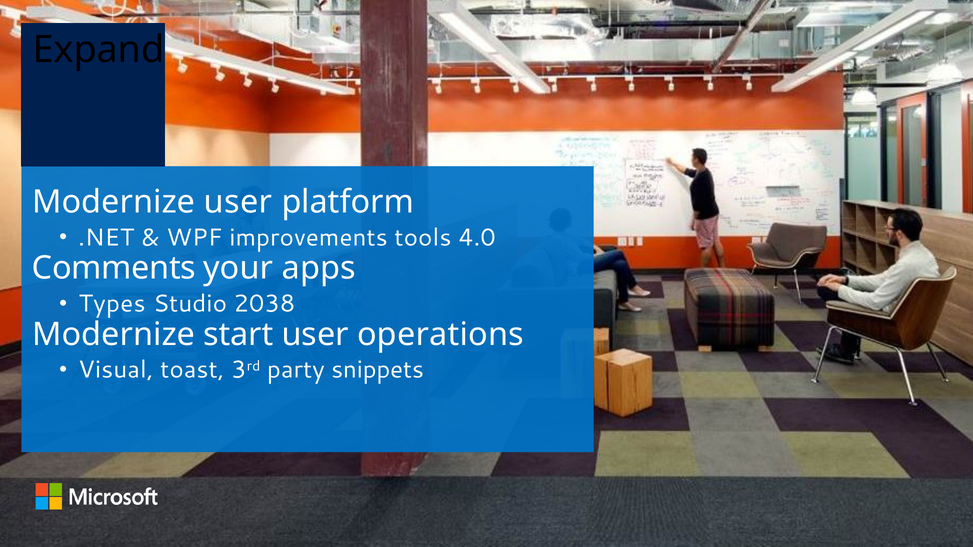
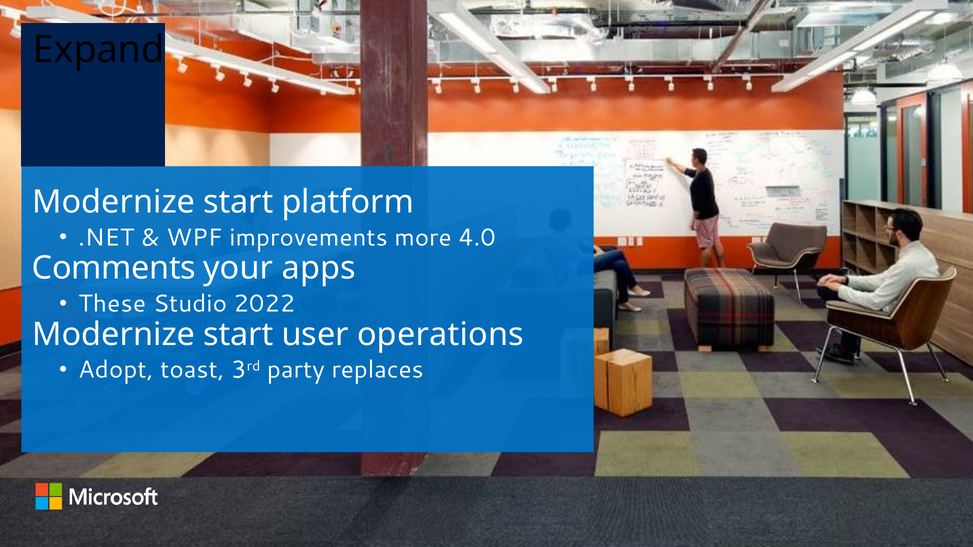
user at (238, 202): user -> start
tools: tools -> more
Types: Types -> These
2038: 2038 -> 2022
Visual: Visual -> Adopt
snippets: snippets -> replaces
